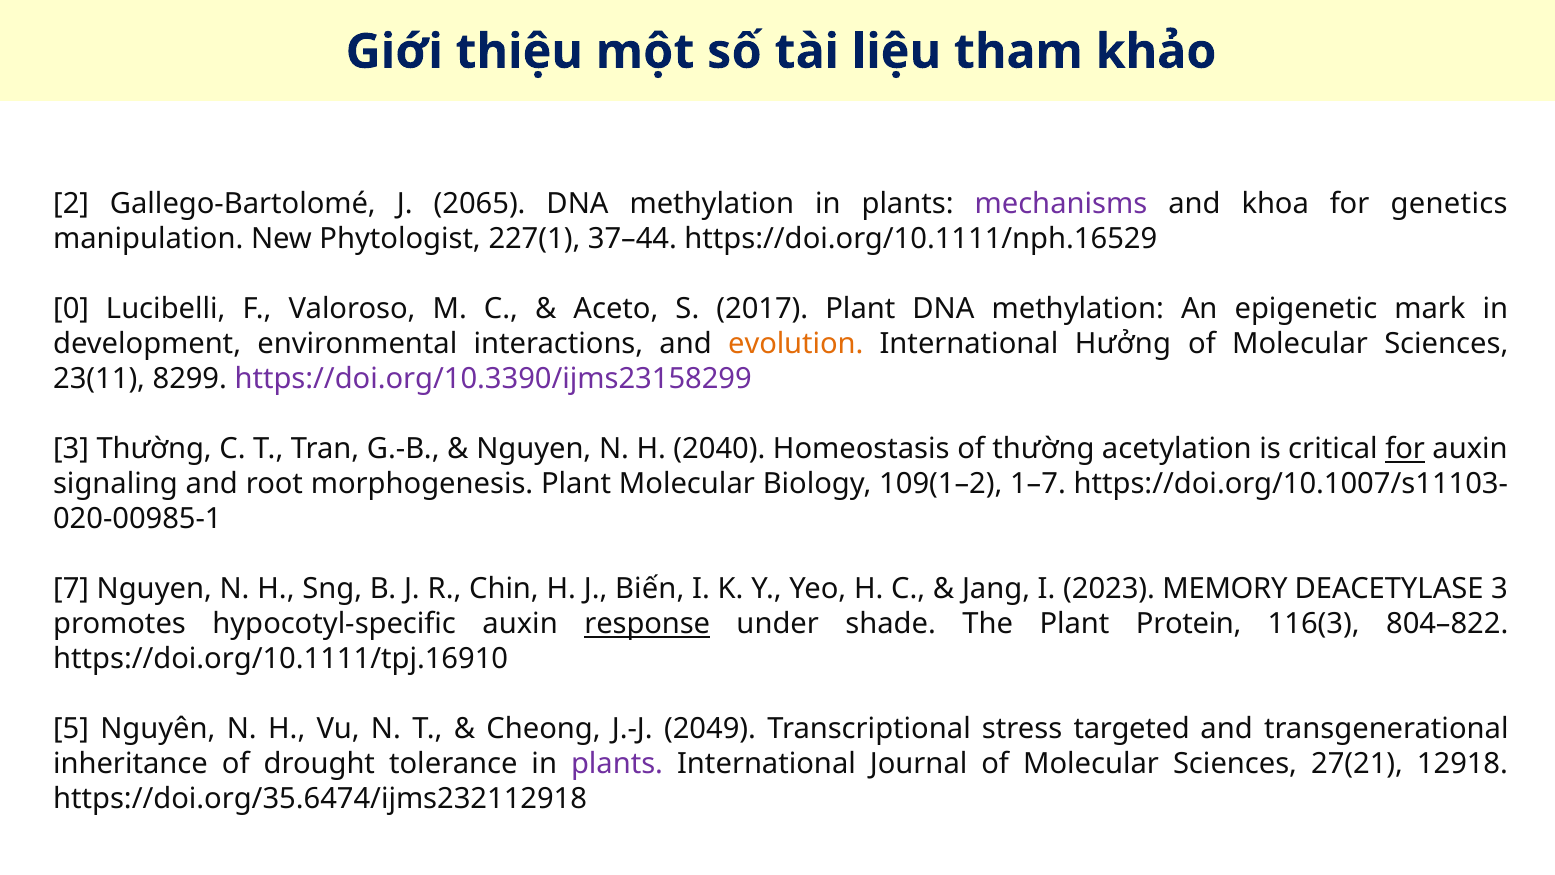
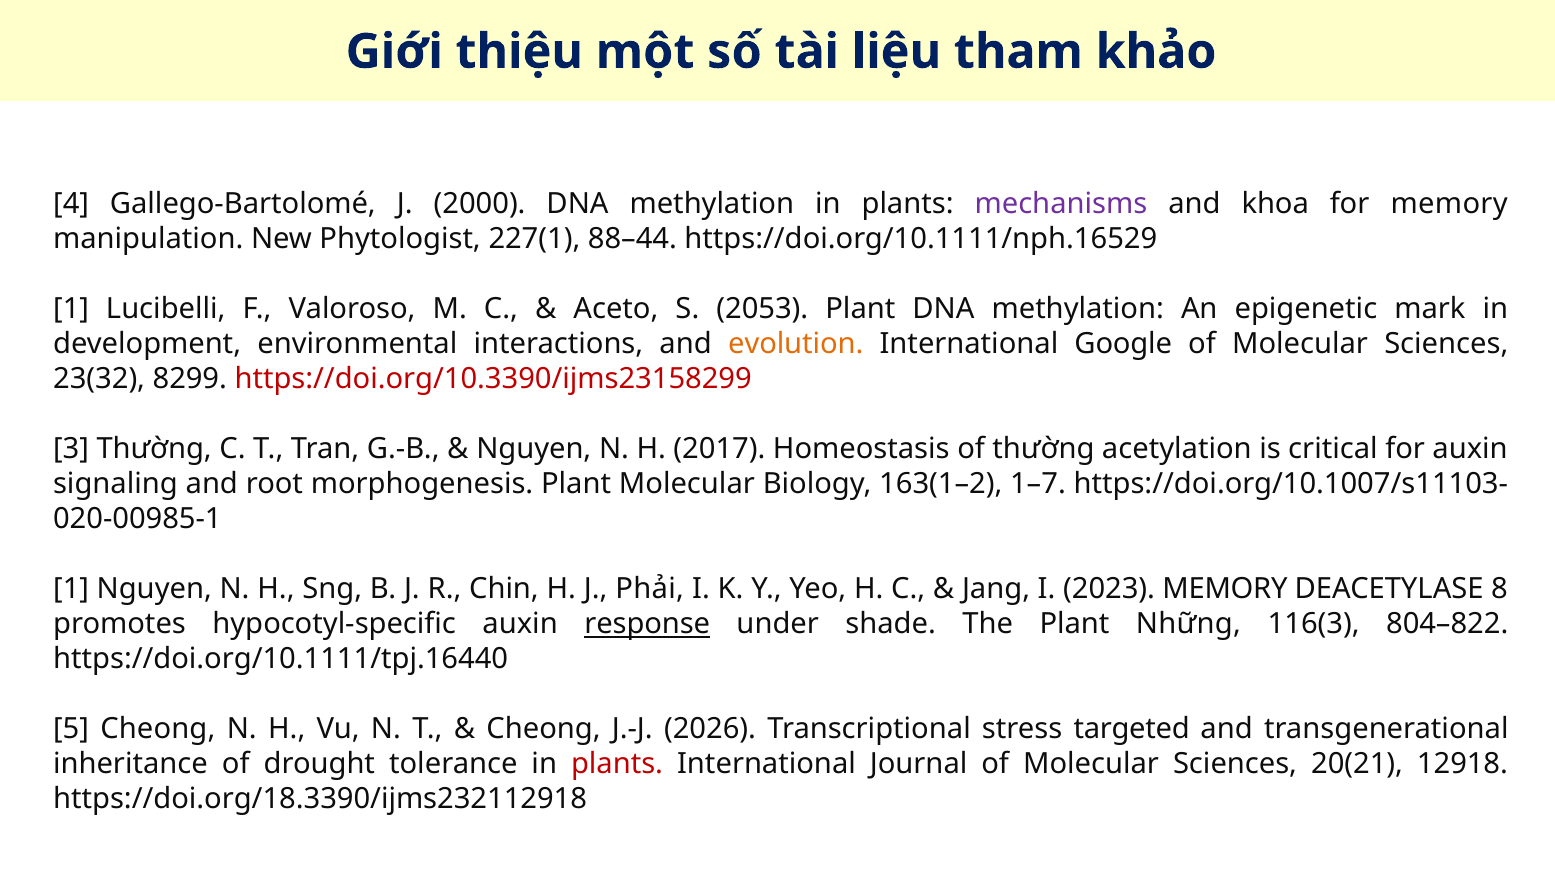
2: 2 -> 4
2065: 2065 -> 2000
for genetics: genetics -> memory
37–44: 37–44 -> 88–44
0 at (71, 309): 0 -> 1
2017: 2017 -> 2053
Hưởng: Hưởng -> Google
23(11: 23(11 -> 23(32
https://doi.org/10.3390/ijms23158299 colour: purple -> red
2040: 2040 -> 2017
for at (1405, 449) underline: present -> none
109(1–2: 109(1–2 -> 163(1–2
7 at (71, 589): 7 -> 1
Biến: Biến -> Phải
DEACETYLASE 3: 3 -> 8
Protein: Protein -> Những
https://doi.org/10.1111/tpj.16910: https://doi.org/10.1111/tpj.16910 -> https://doi.org/10.1111/tpj.16440
5 Nguyên: Nguyên -> Cheong
2049: 2049 -> 2026
plants at (617, 764) colour: purple -> red
27(21: 27(21 -> 20(21
https://doi.org/35.6474/ijms232112918: https://doi.org/35.6474/ijms232112918 -> https://doi.org/18.3390/ijms232112918
